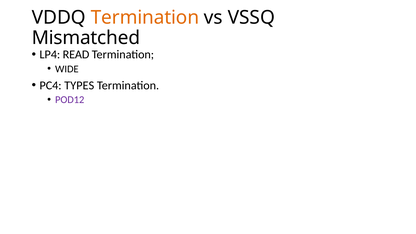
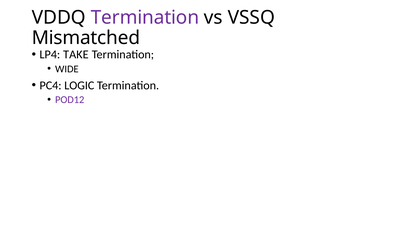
Termination at (145, 17) colour: orange -> purple
READ: READ -> TAKE
TYPES: TYPES -> LOGIC
